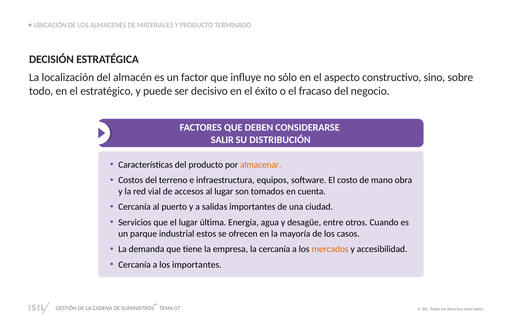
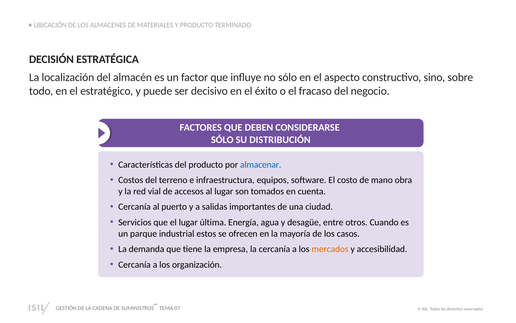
SALIR at (222, 139): SALIR -> SÓLO
almacenar colour: orange -> blue
los importantes: importantes -> organización
